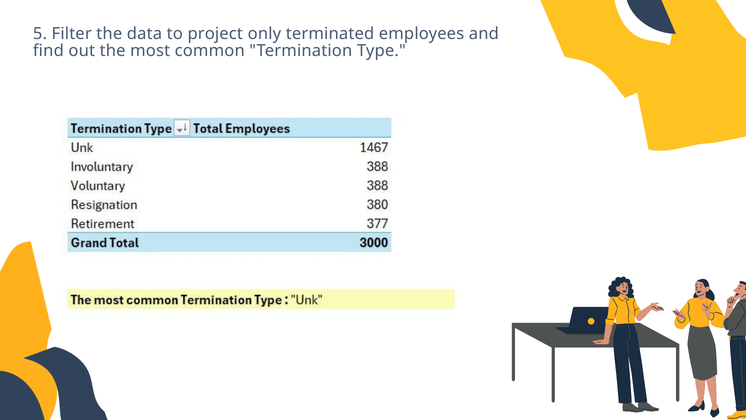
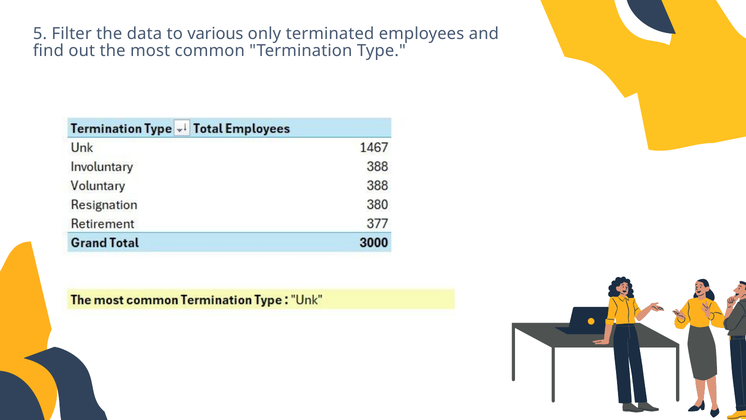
project: project -> various
